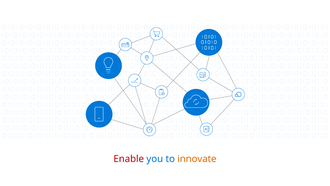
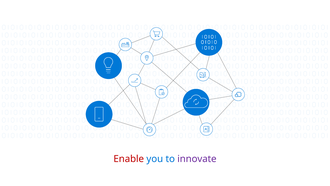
innovate colour: orange -> purple
